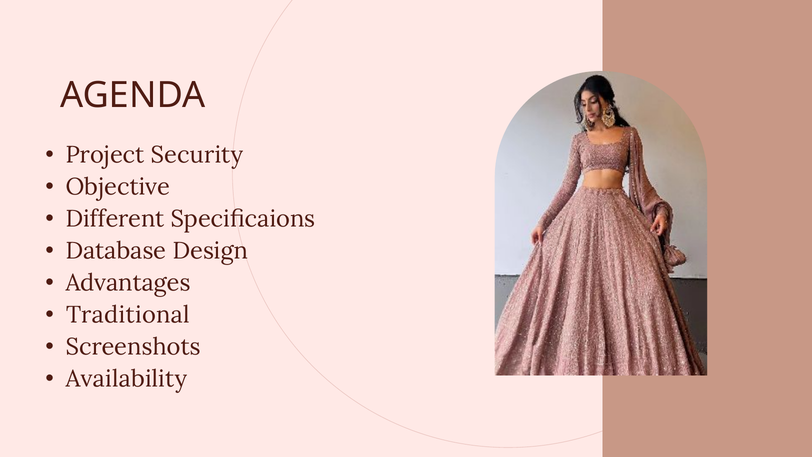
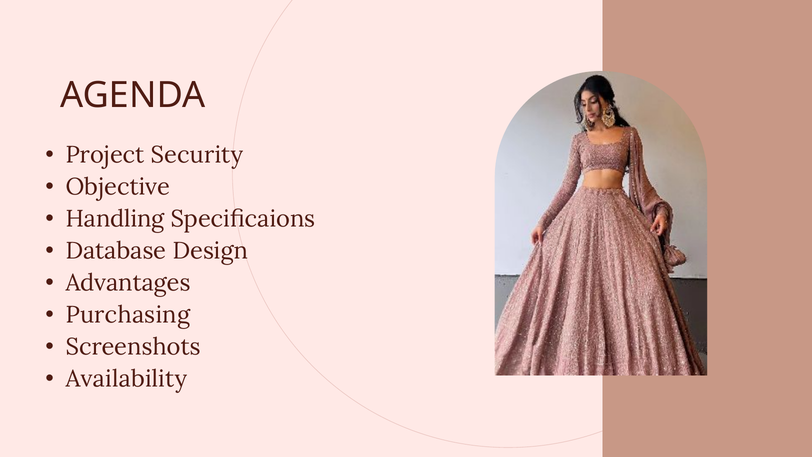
Different: Different -> Handling
Traditional: Traditional -> Purchasing
